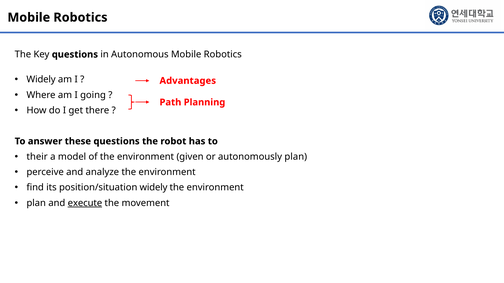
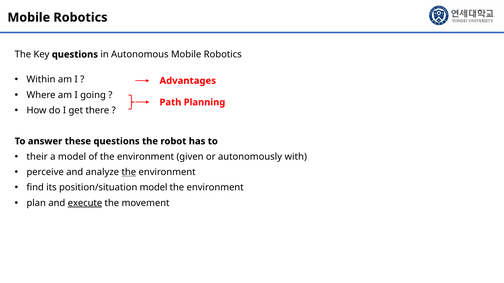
Widely at (41, 80): Widely -> Within
autonomously plan: plan -> with
the at (129, 172) underline: none -> present
position/situation widely: widely -> model
